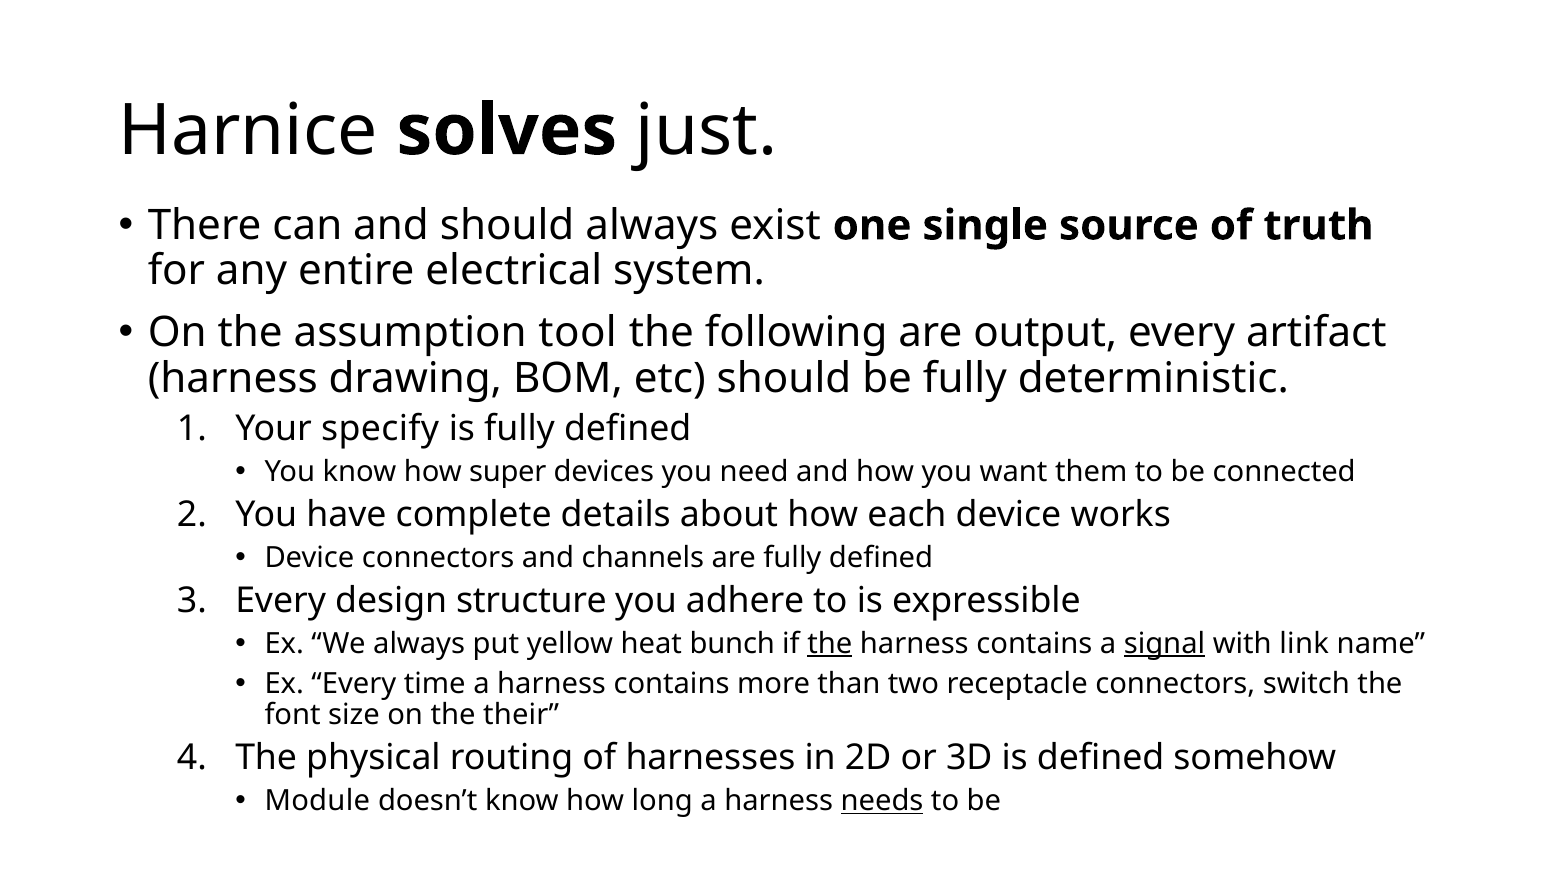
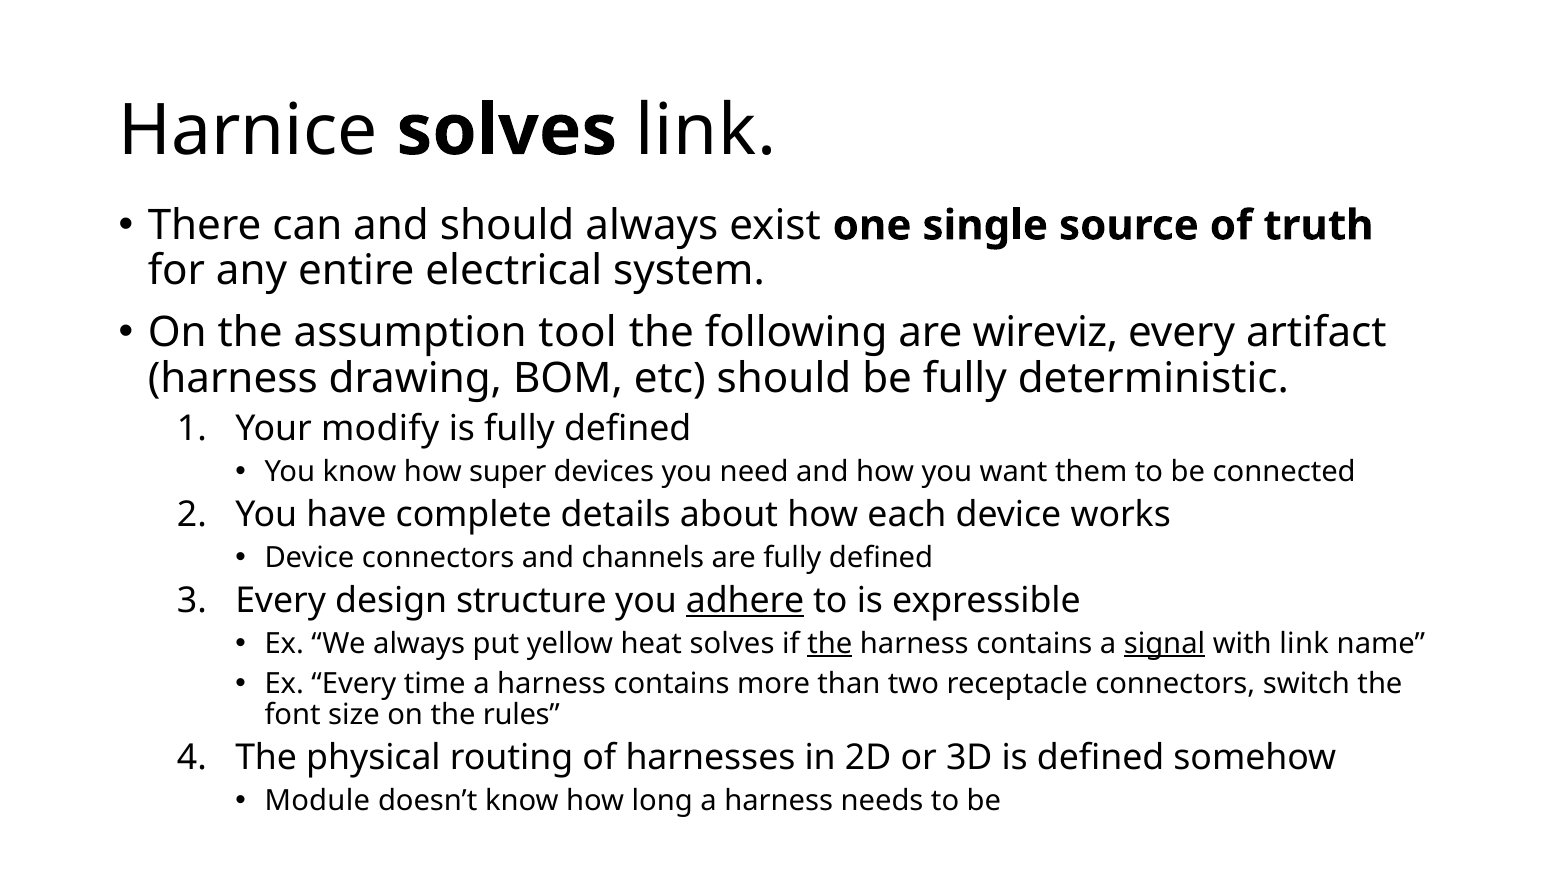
solves just: just -> link
output: output -> wireviz
specify: specify -> modify
adhere underline: none -> present
heat bunch: bunch -> solves
their: their -> rules
needs underline: present -> none
